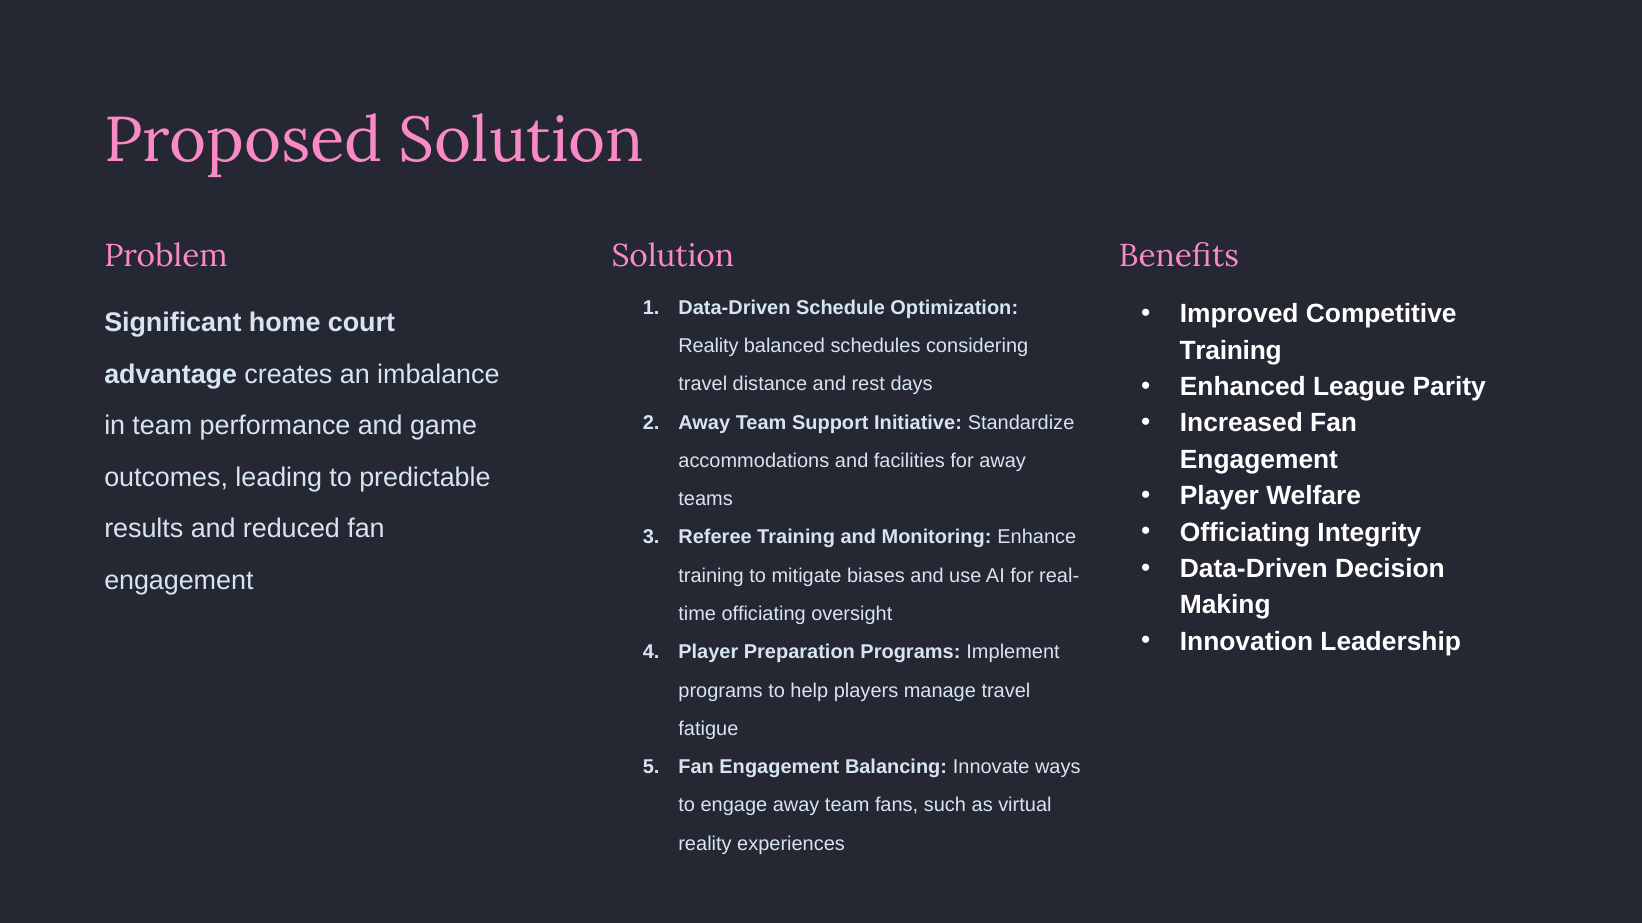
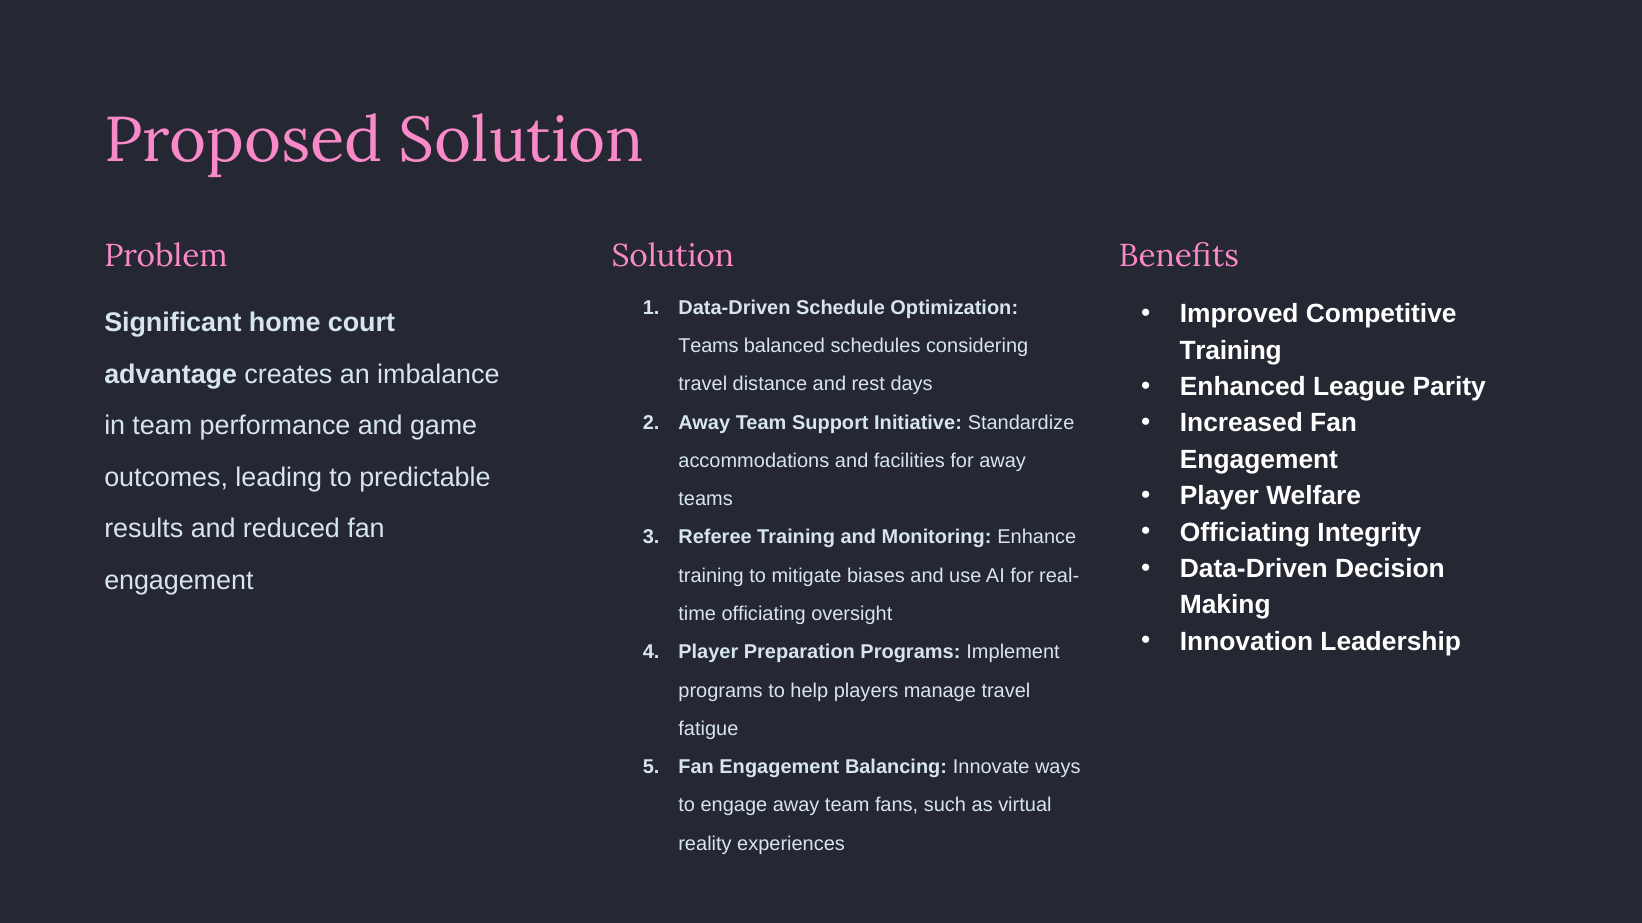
Reality at (708, 346): Reality -> Teams
